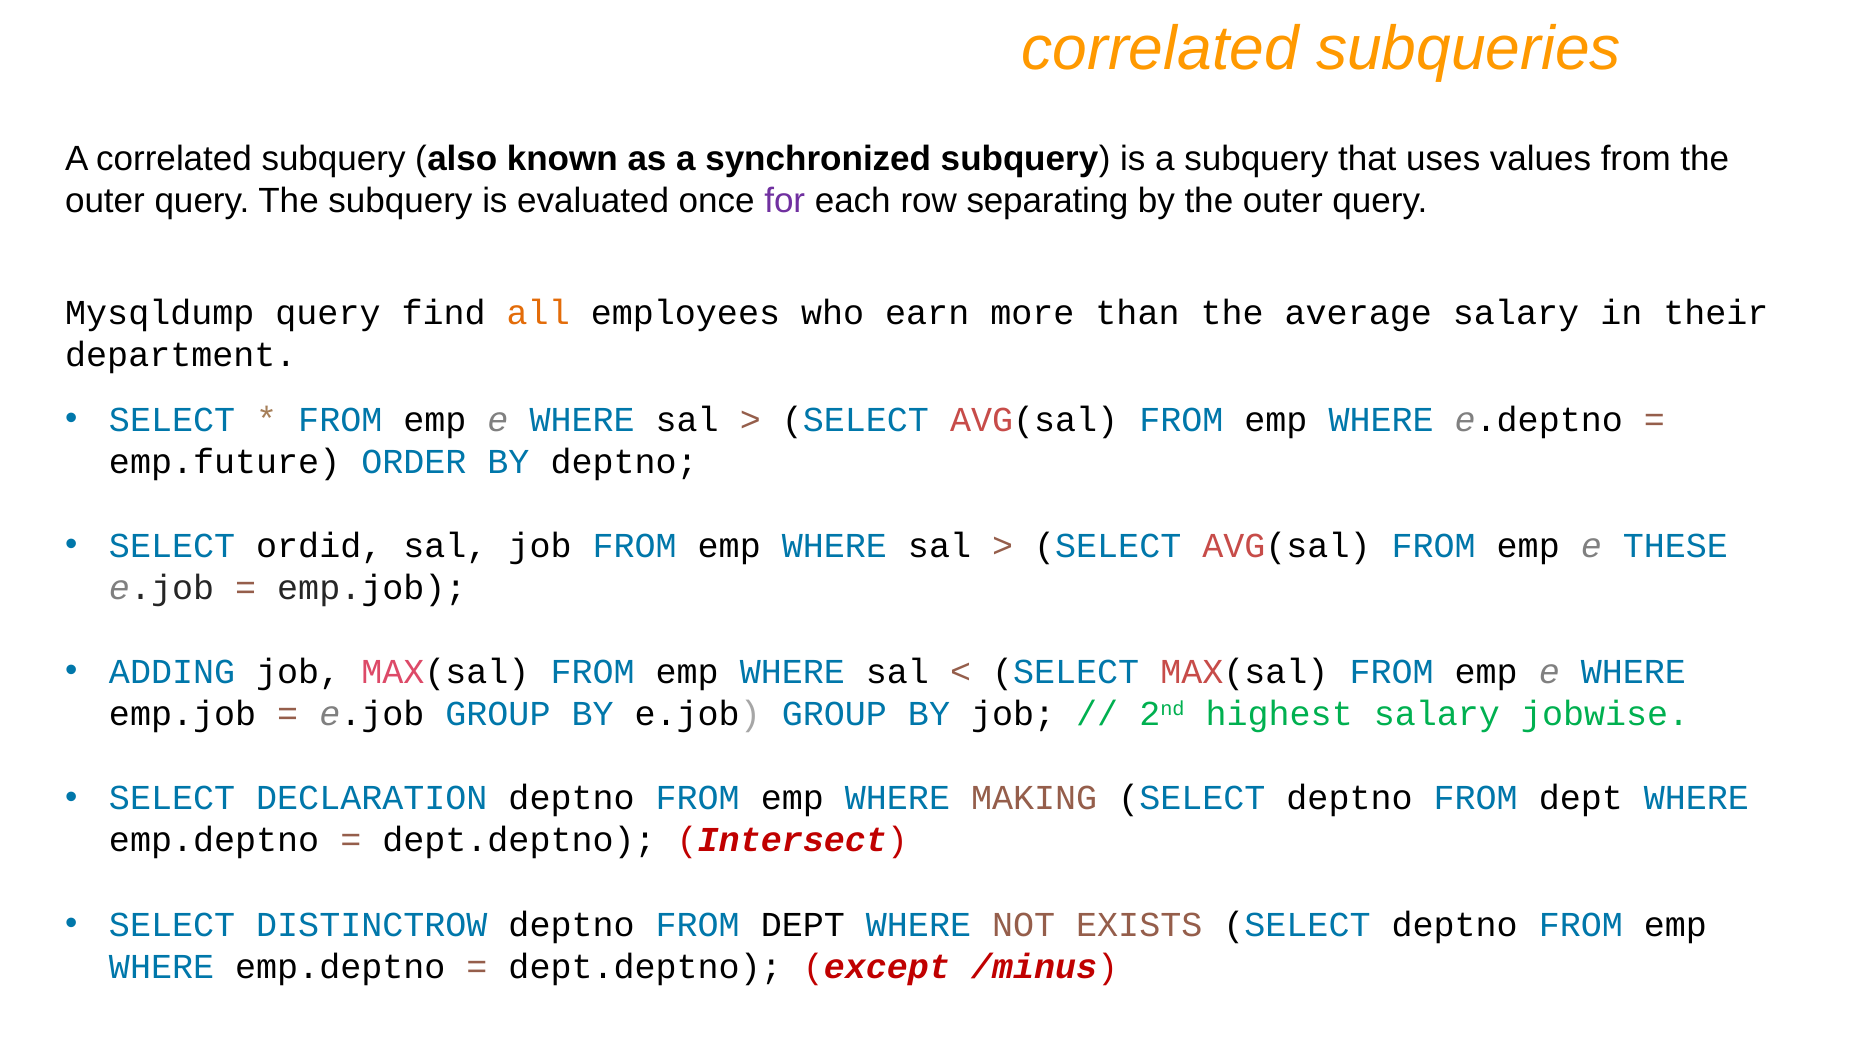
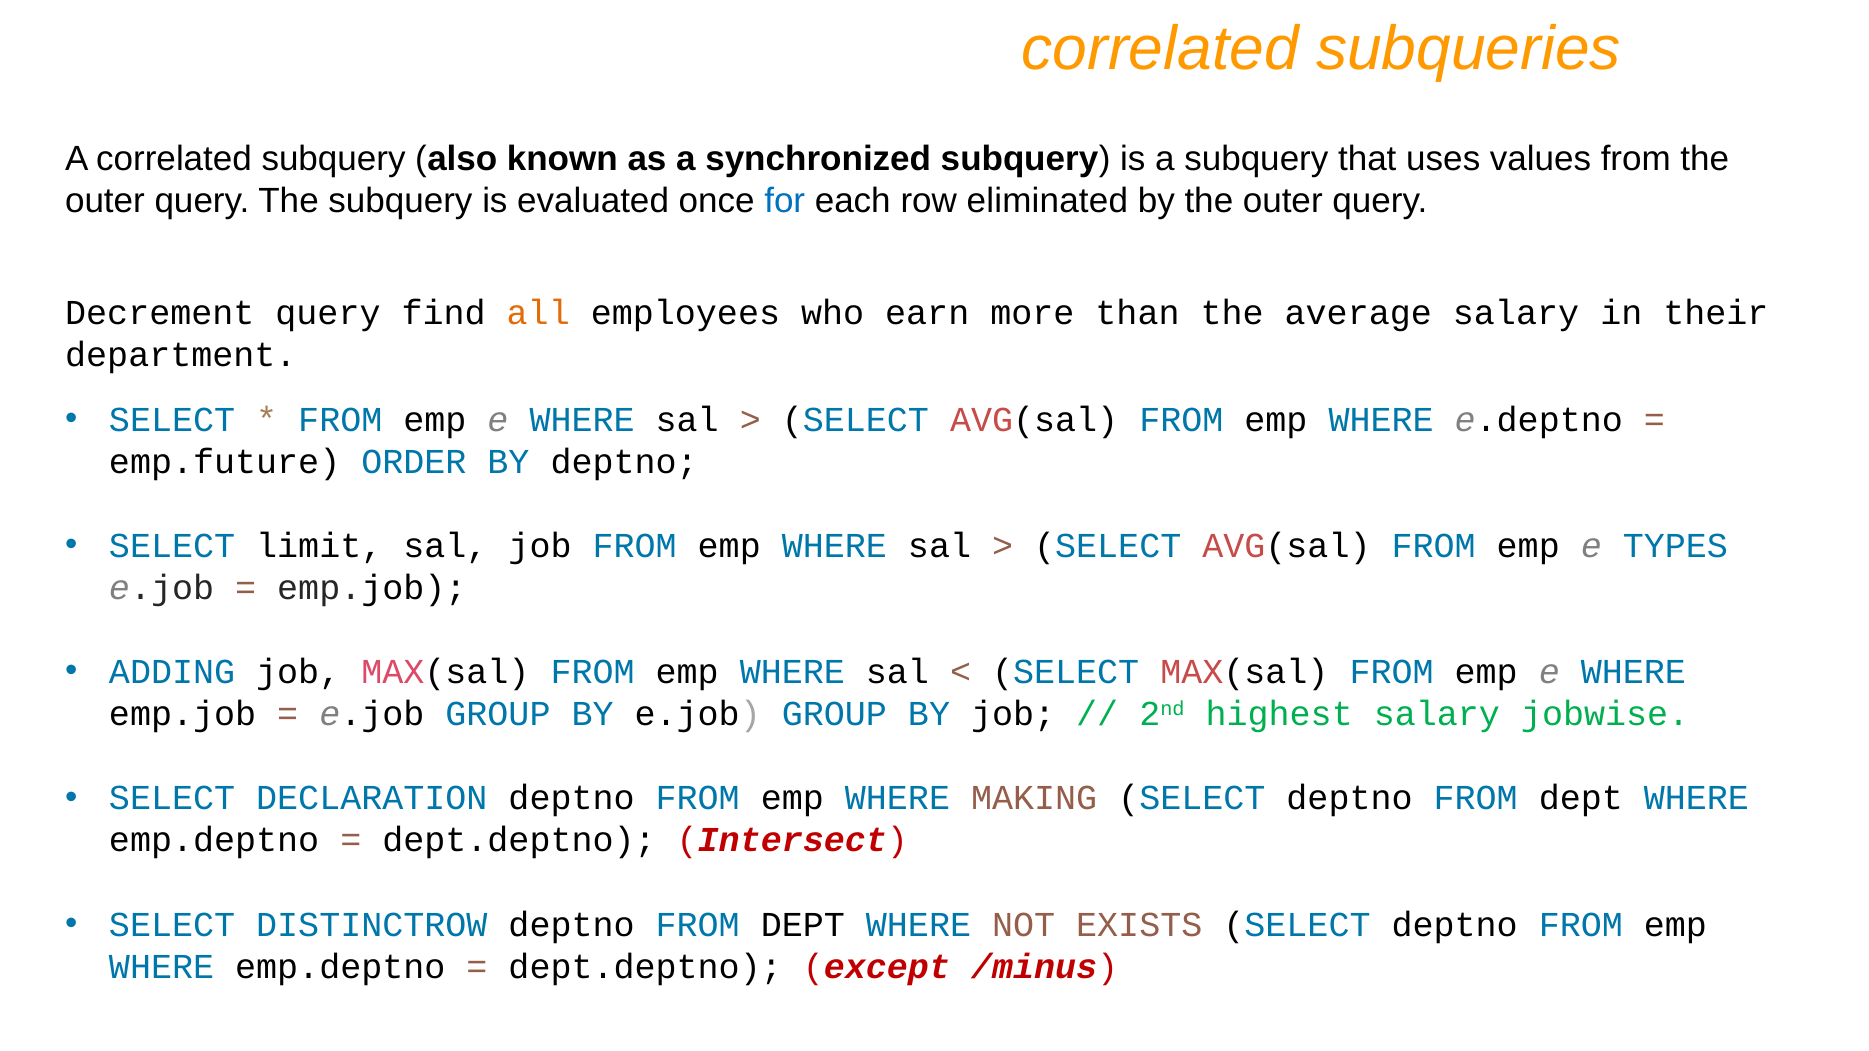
for colour: purple -> blue
separating: separating -> eliminated
Mysqldump: Mysqldump -> Decrement
ordid: ordid -> limit
THESE: THESE -> TYPES
